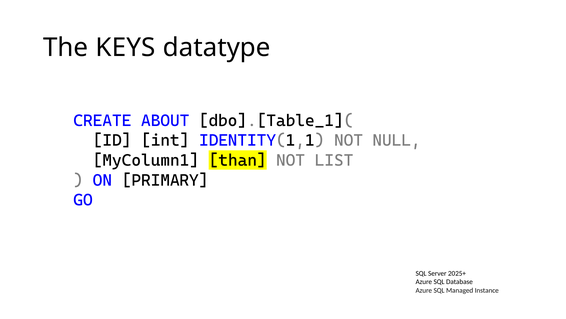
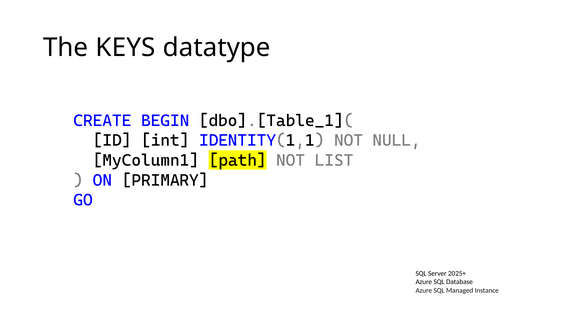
ABOUT: ABOUT -> BEGIN
than: than -> path
